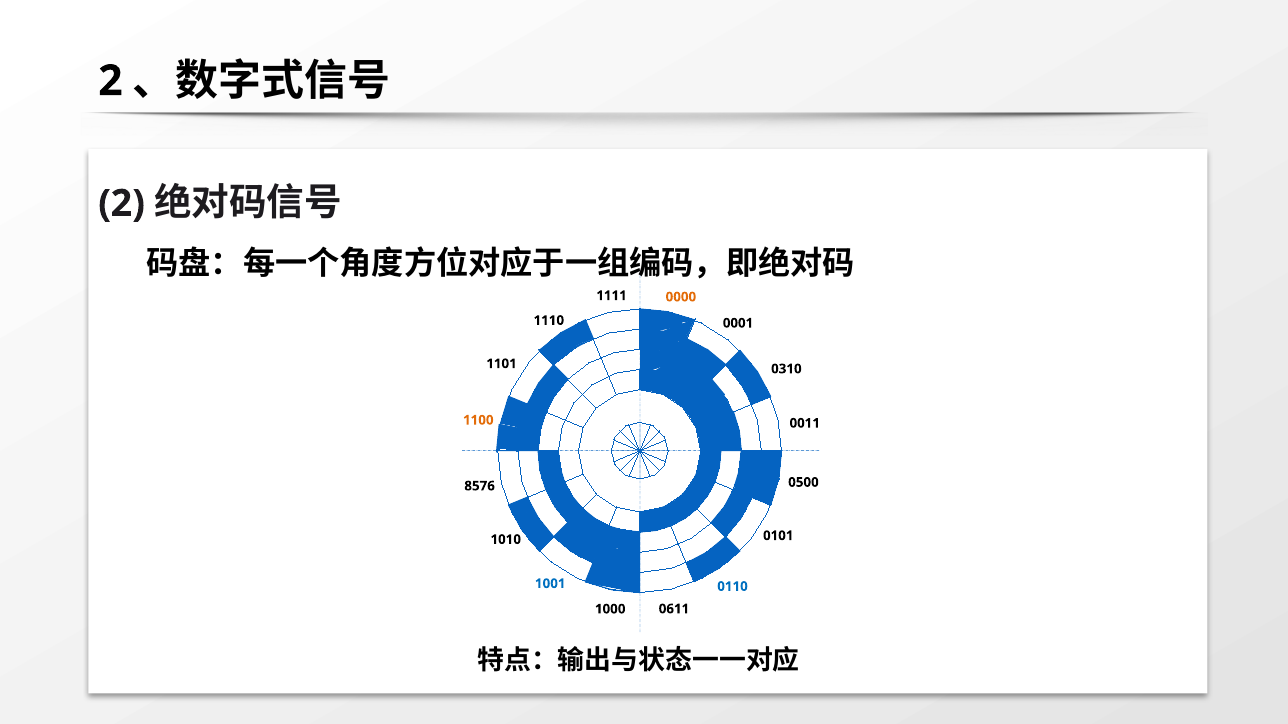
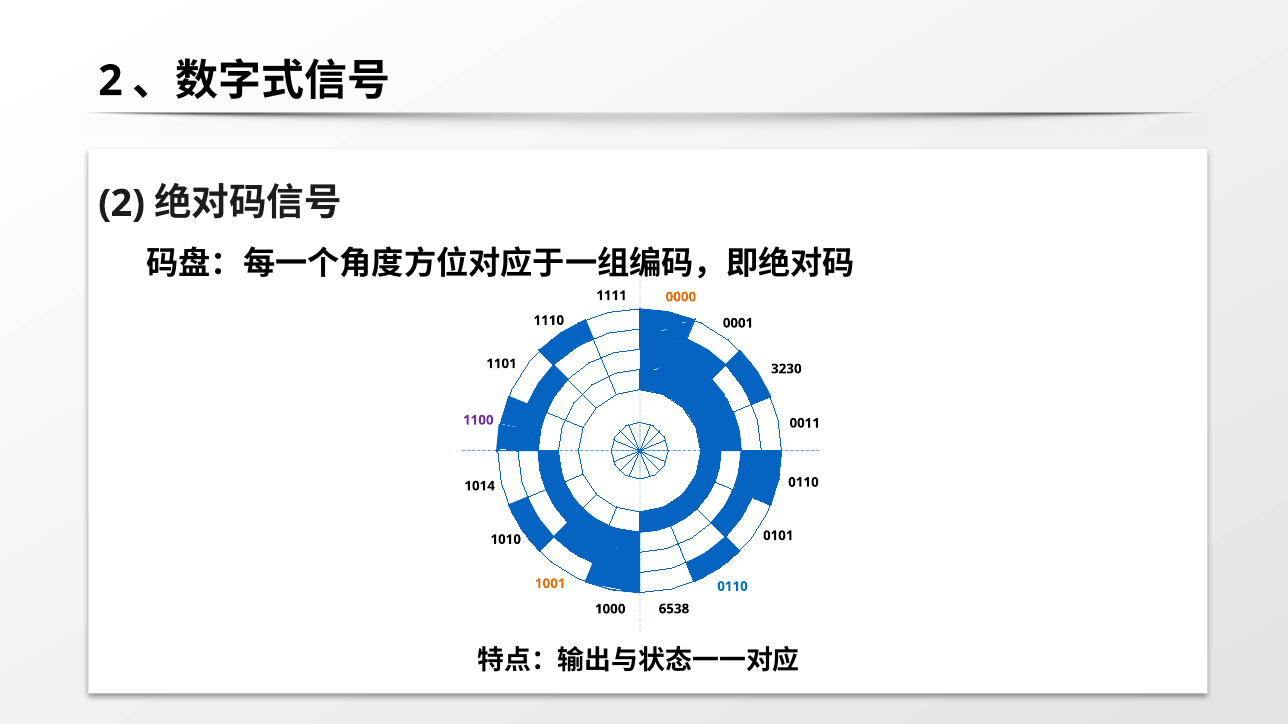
0310: 0310 -> 3230
1100 colour: orange -> purple
0500 at (803, 483): 0500 -> 0110
8576: 8576 -> 1014
1001 colour: blue -> orange
0611: 0611 -> 6538
